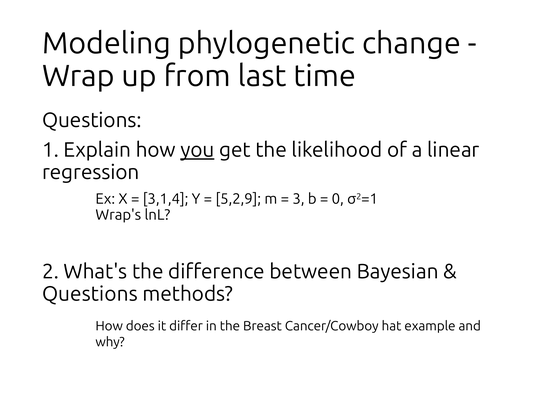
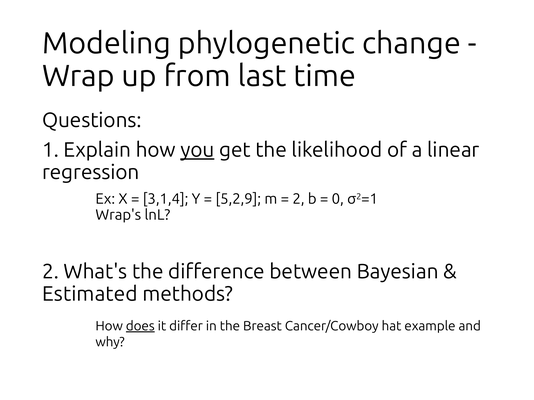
3 at (298, 199): 3 -> 2
Questions at (90, 294): Questions -> Estimated
does underline: none -> present
